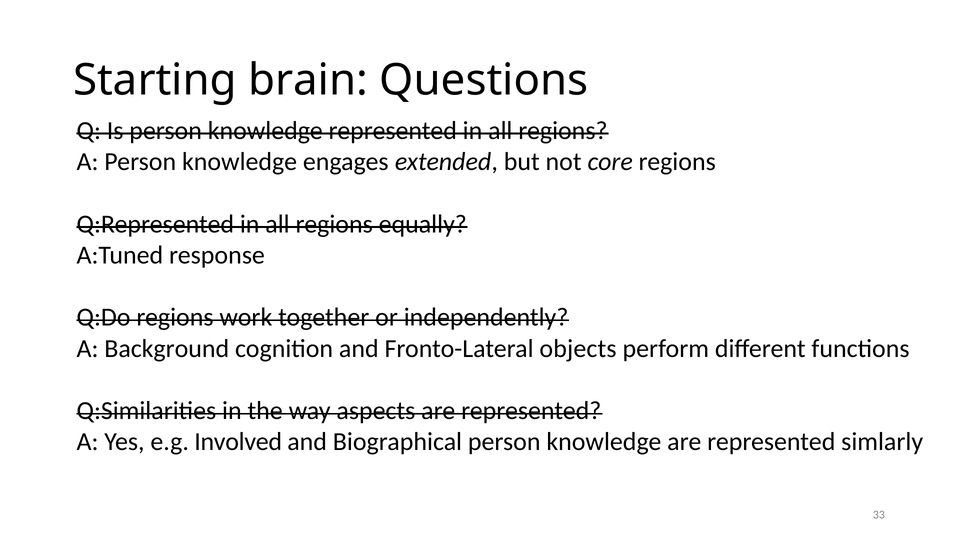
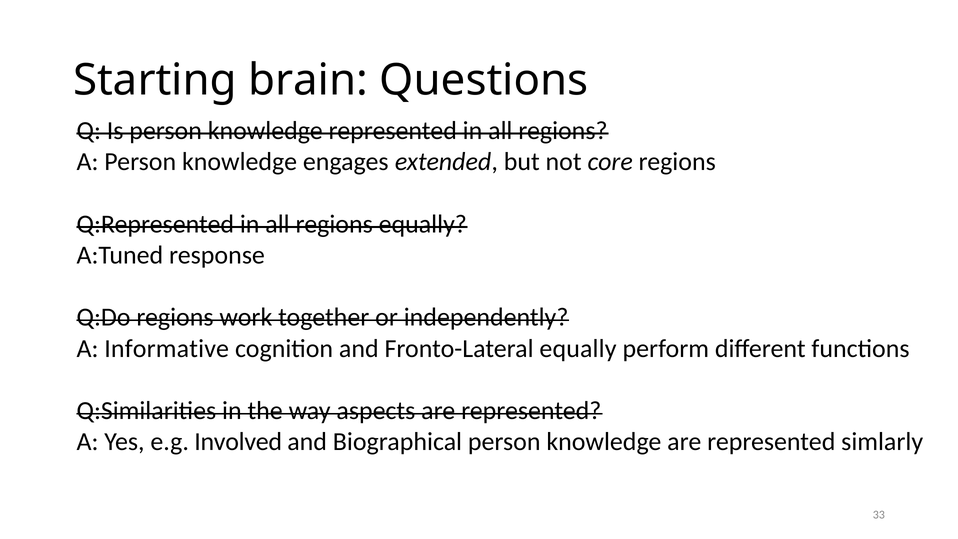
Background: Background -> Informative
Fronto-Lateral objects: objects -> equally
